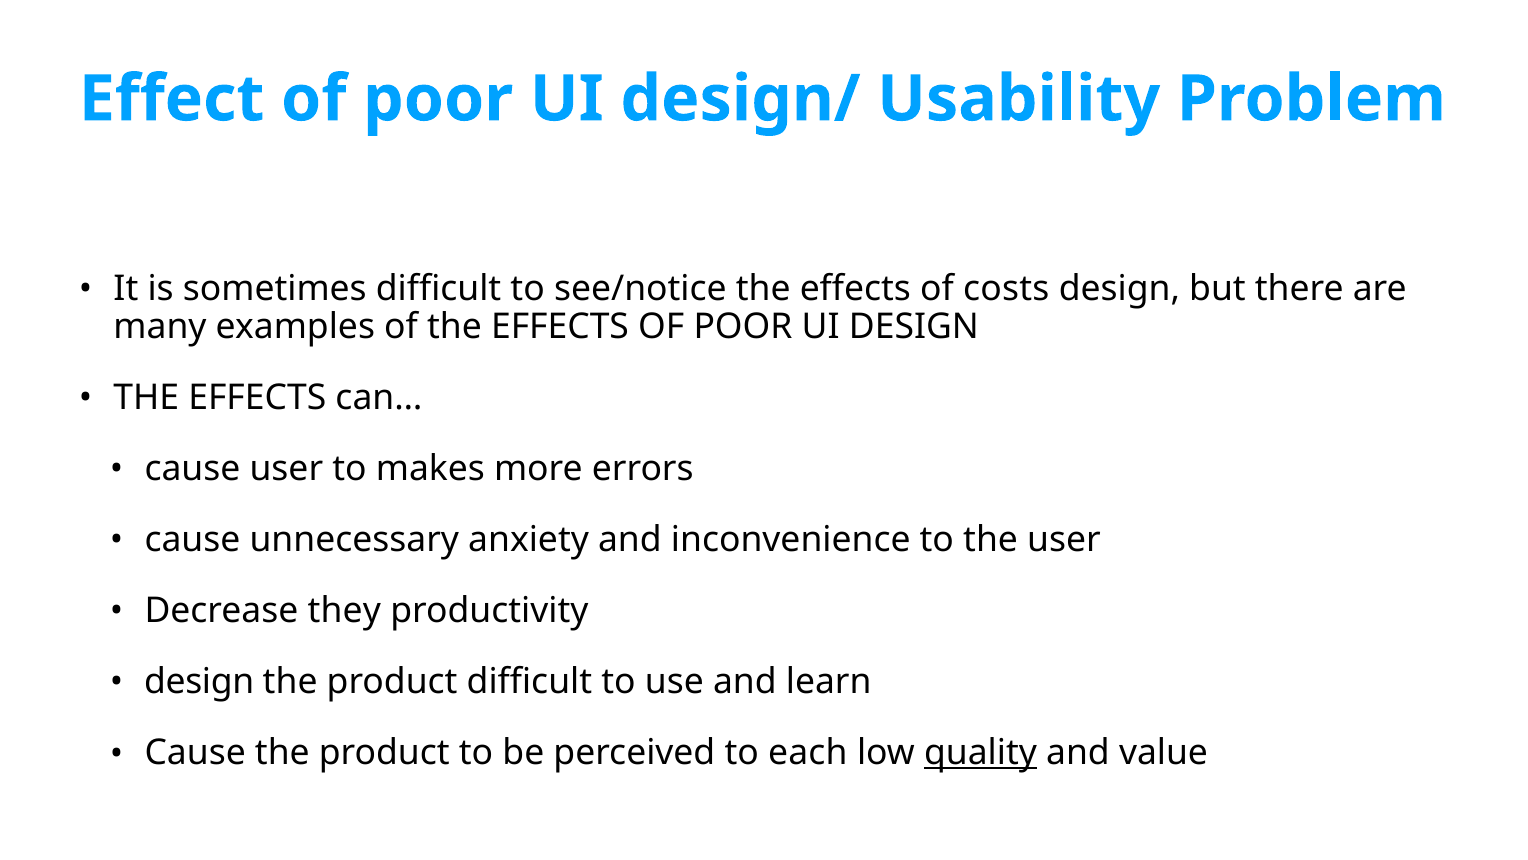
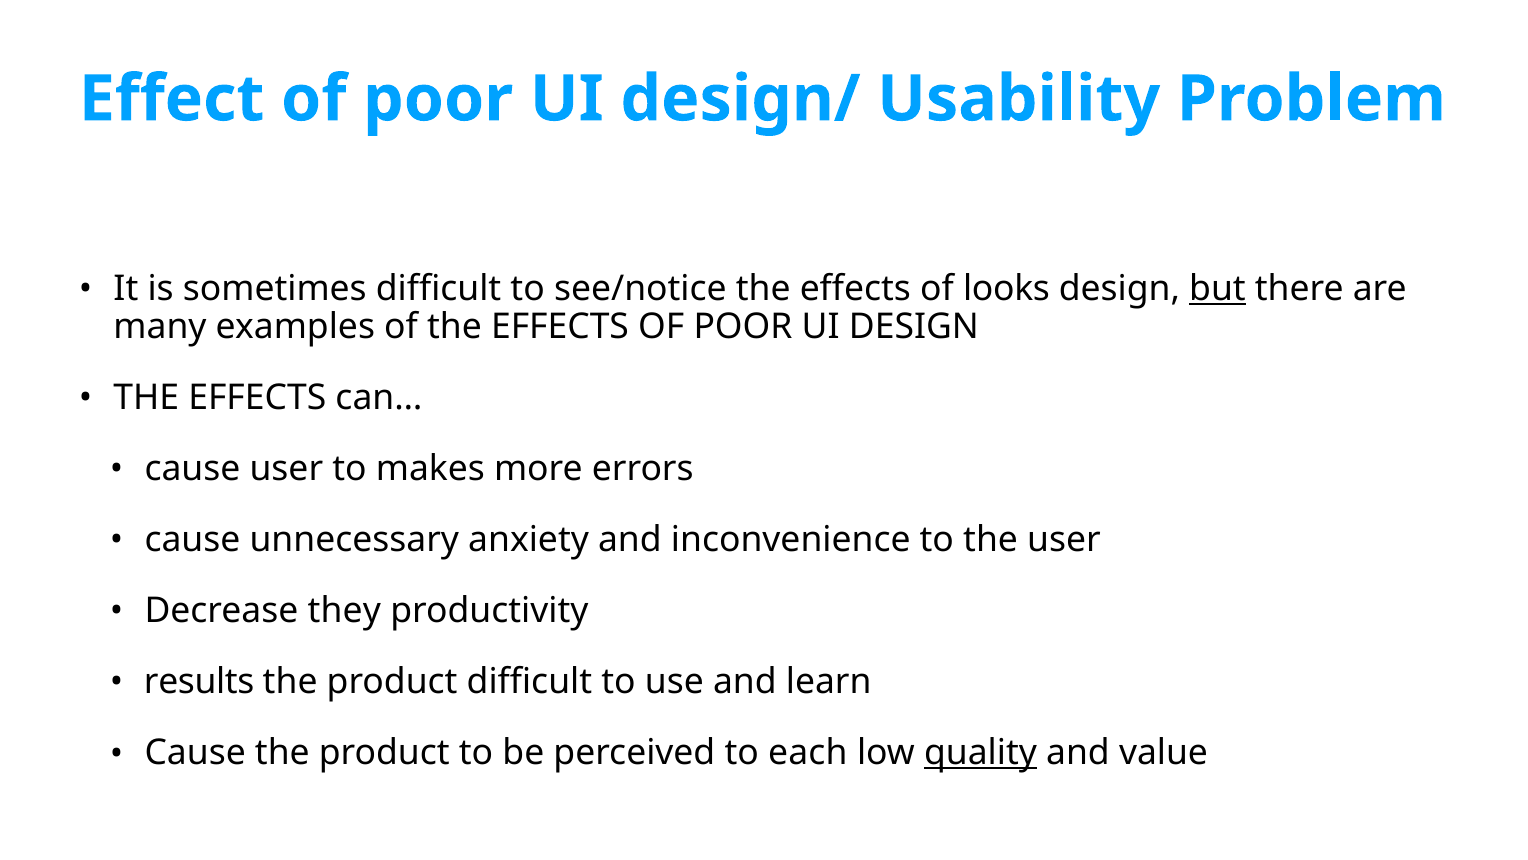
costs: costs -> looks
but underline: none -> present
design at (199, 682): design -> results
